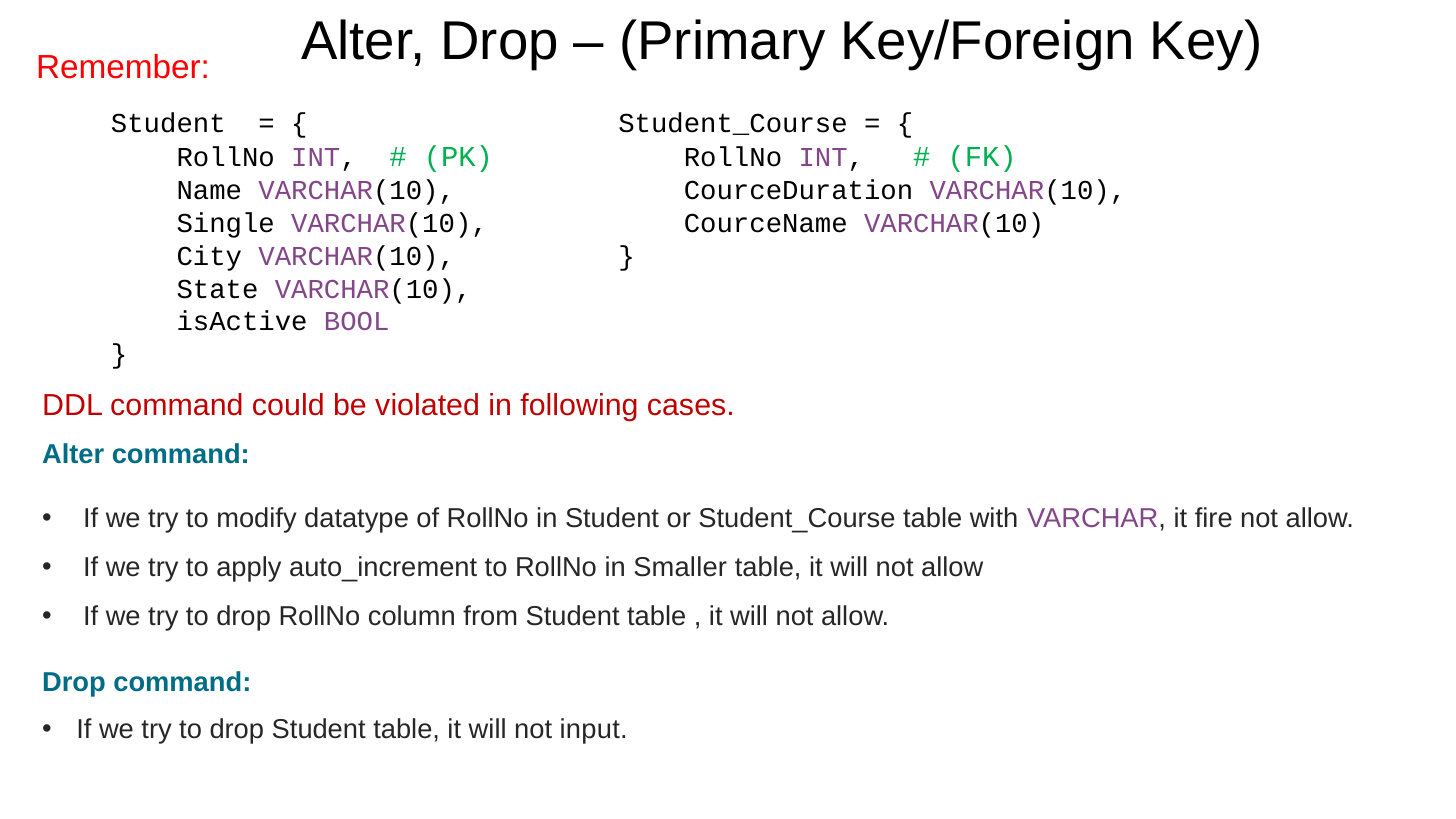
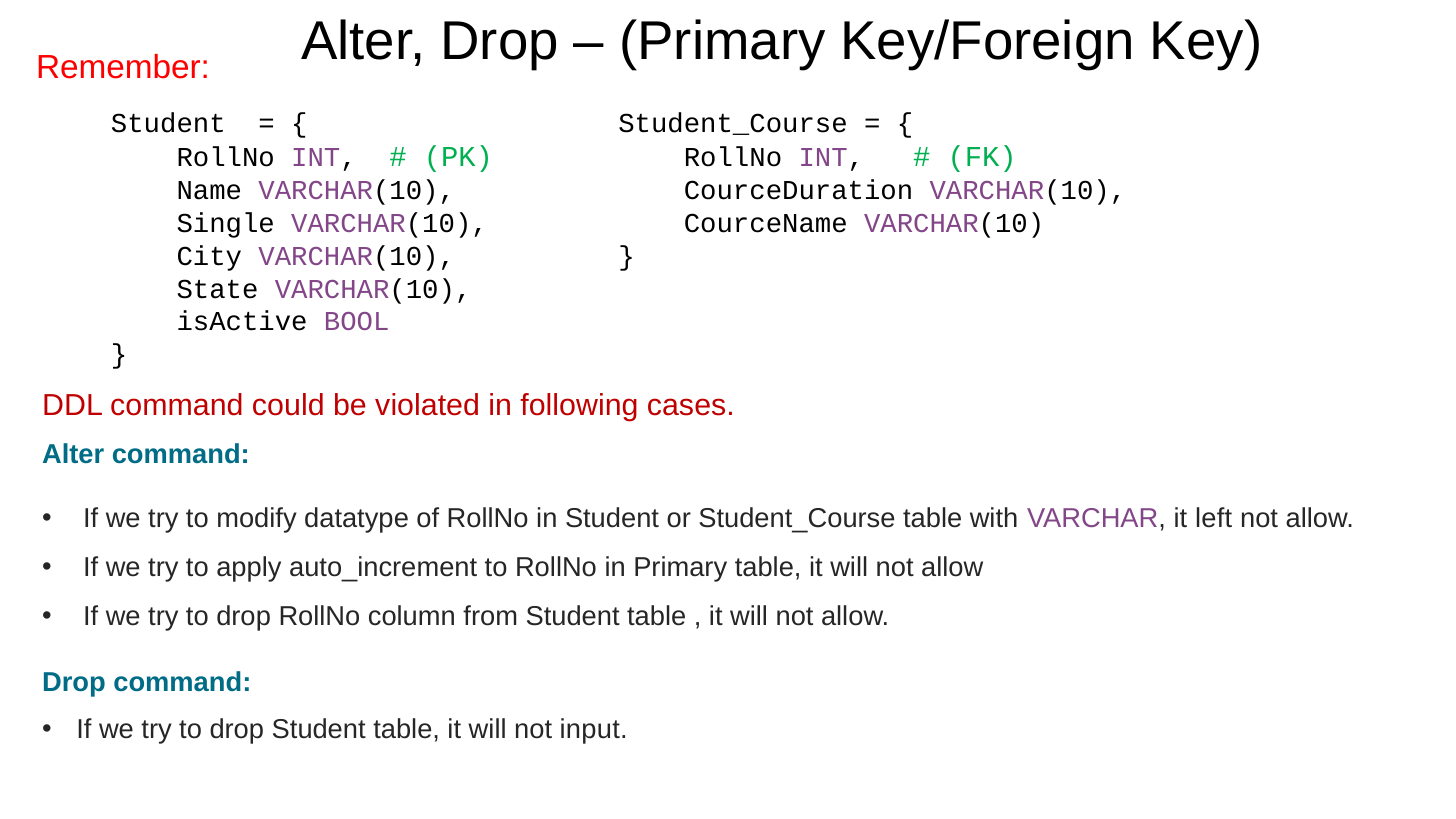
fire: fire -> left
in Smaller: Smaller -> Primary
